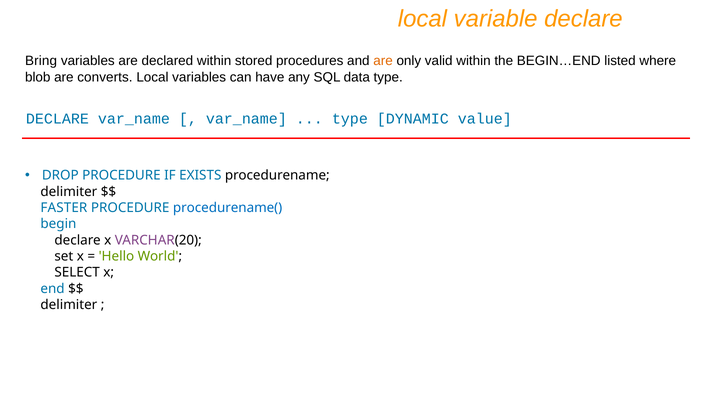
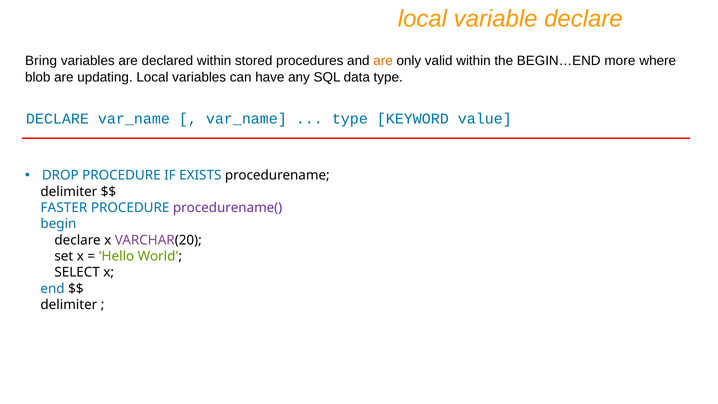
listed: listed -> more
converts: converts -> updating
DYNAMIC: DYNAMIC -> KEYWORD
procedurename( colour: blue -> purple
